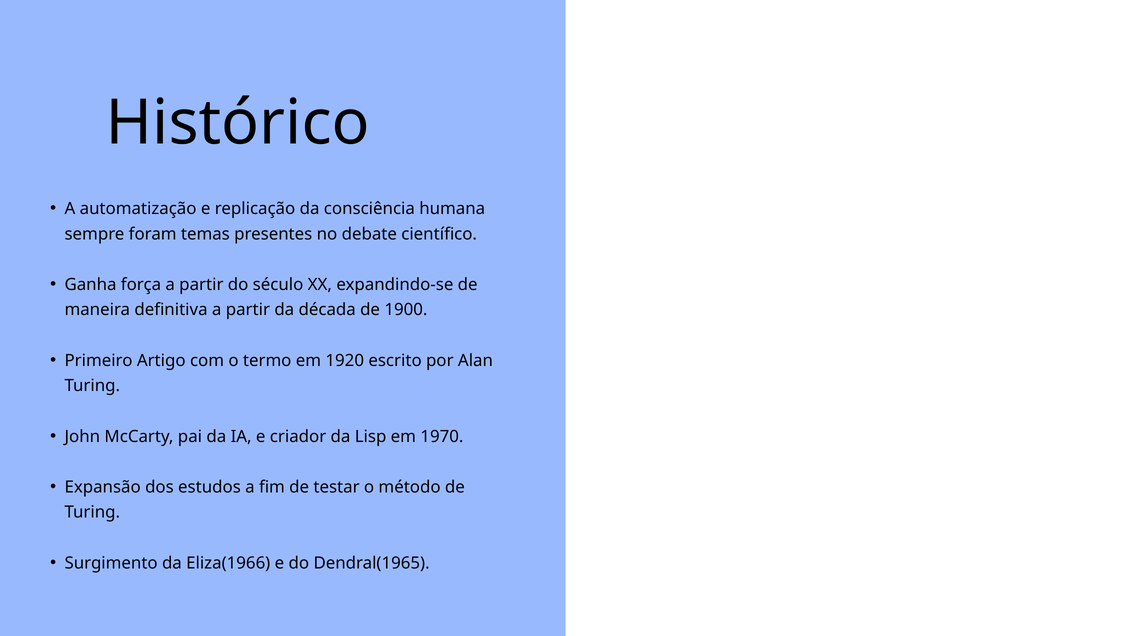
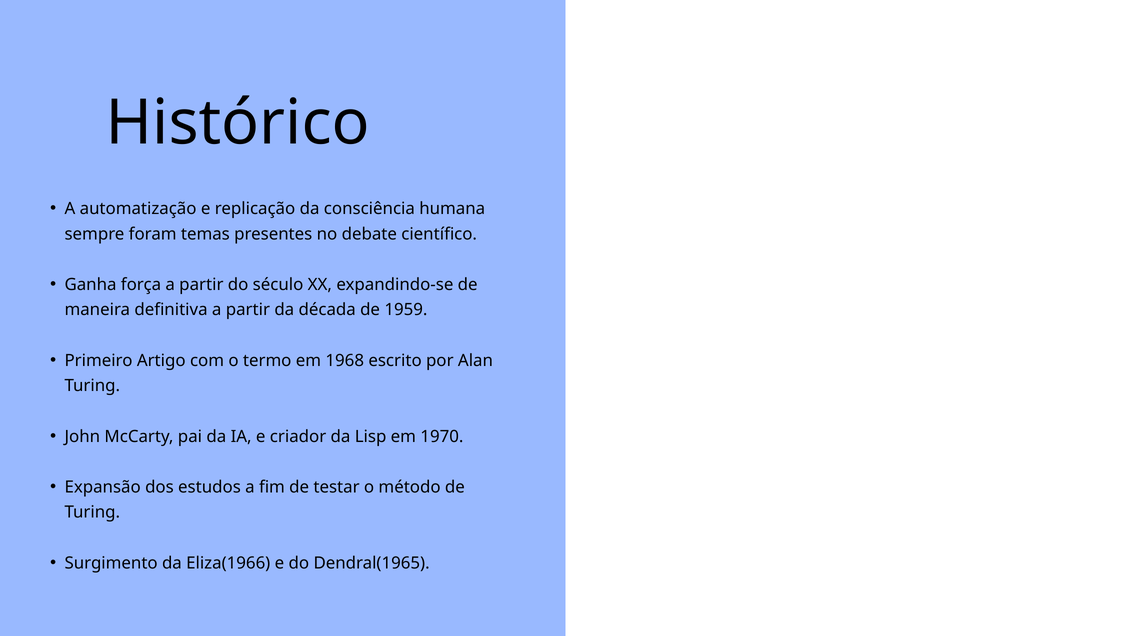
1900: 1900 -> 1959
1920: 1920 -> 1968
